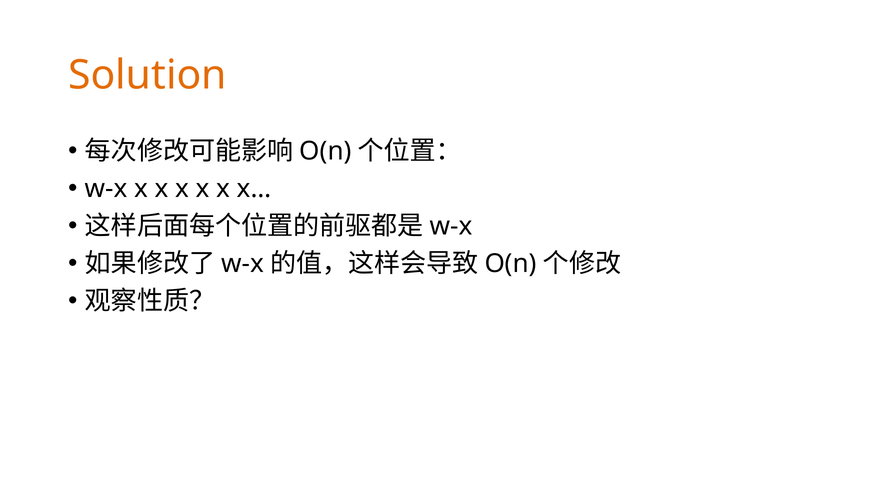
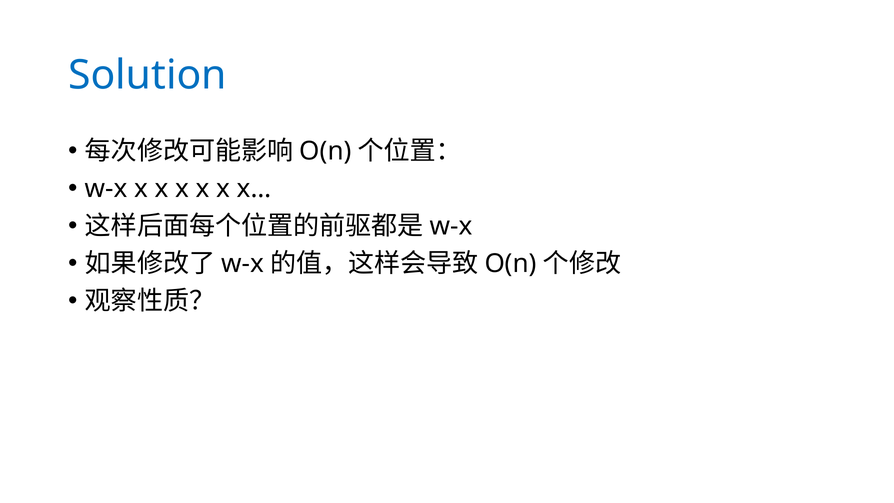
Solution colour: orange -> blue
